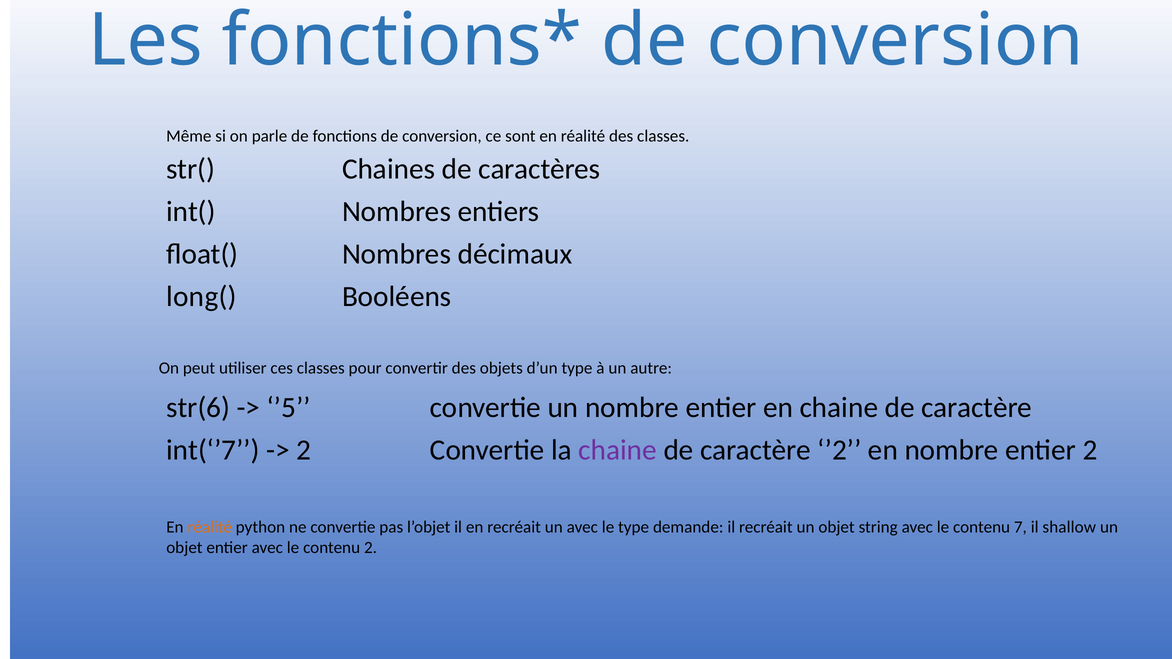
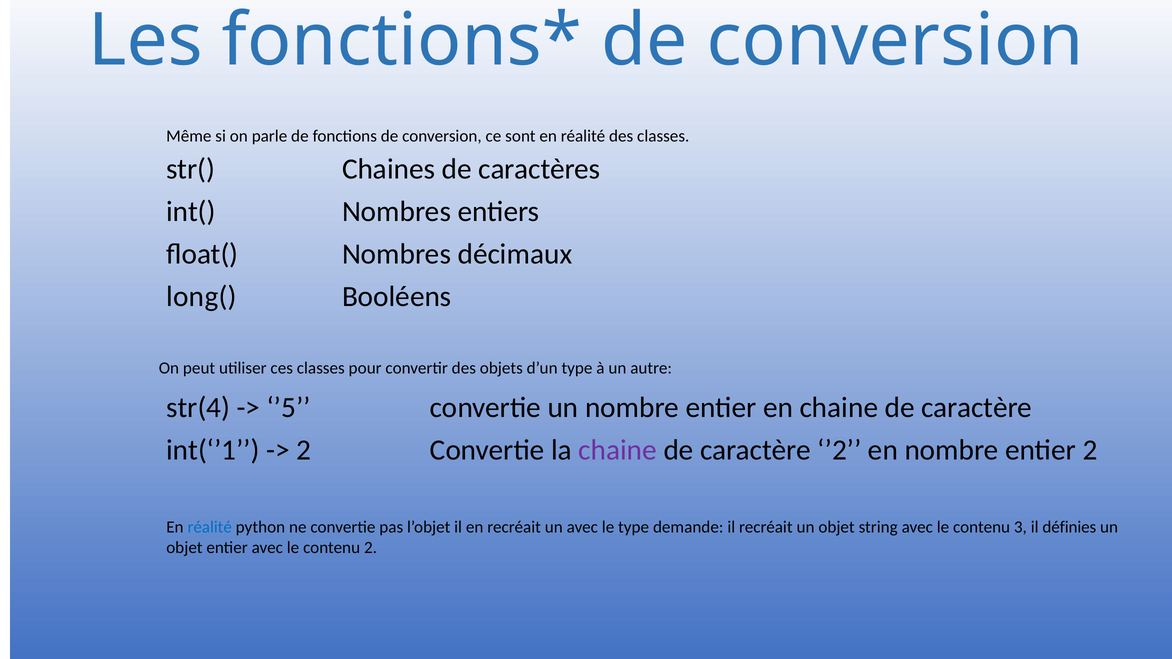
str(6: str(6 -> str(4
int(‘’7: int(‘’7 -> int(‘’1
réalité at (210, 527) colour: orange -> blue
7: 7 -> 3
shallow: shallow -> définies
